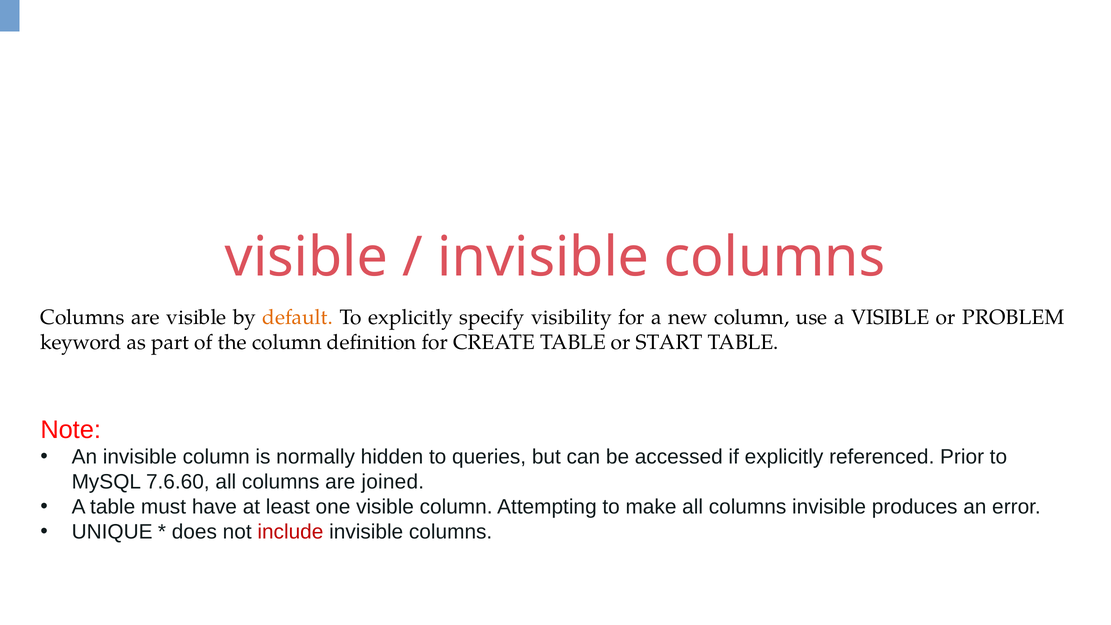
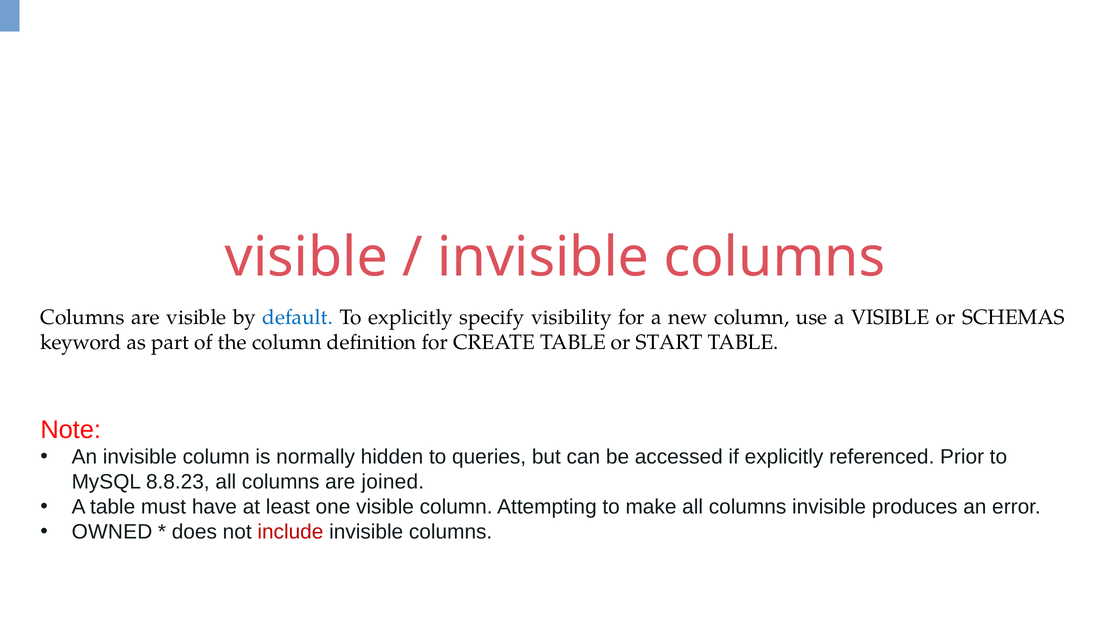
default colour: orange -> blue
PROBLEM: PROBLEM -> SCHEMAS
7.6.60: 7.6.60 -> 8.8.23
UNIQUE: UNIQUE -> OWNED
